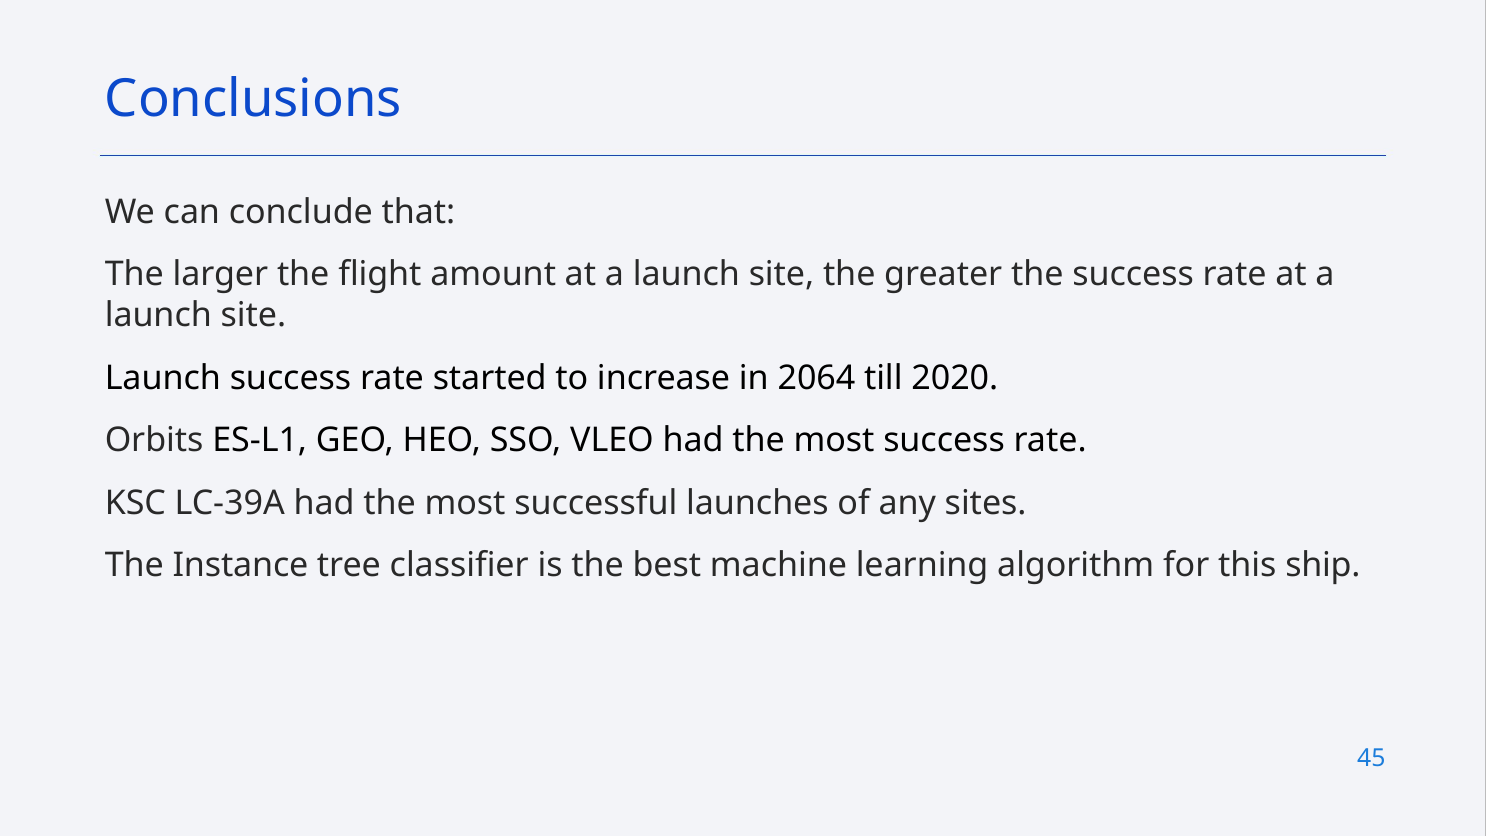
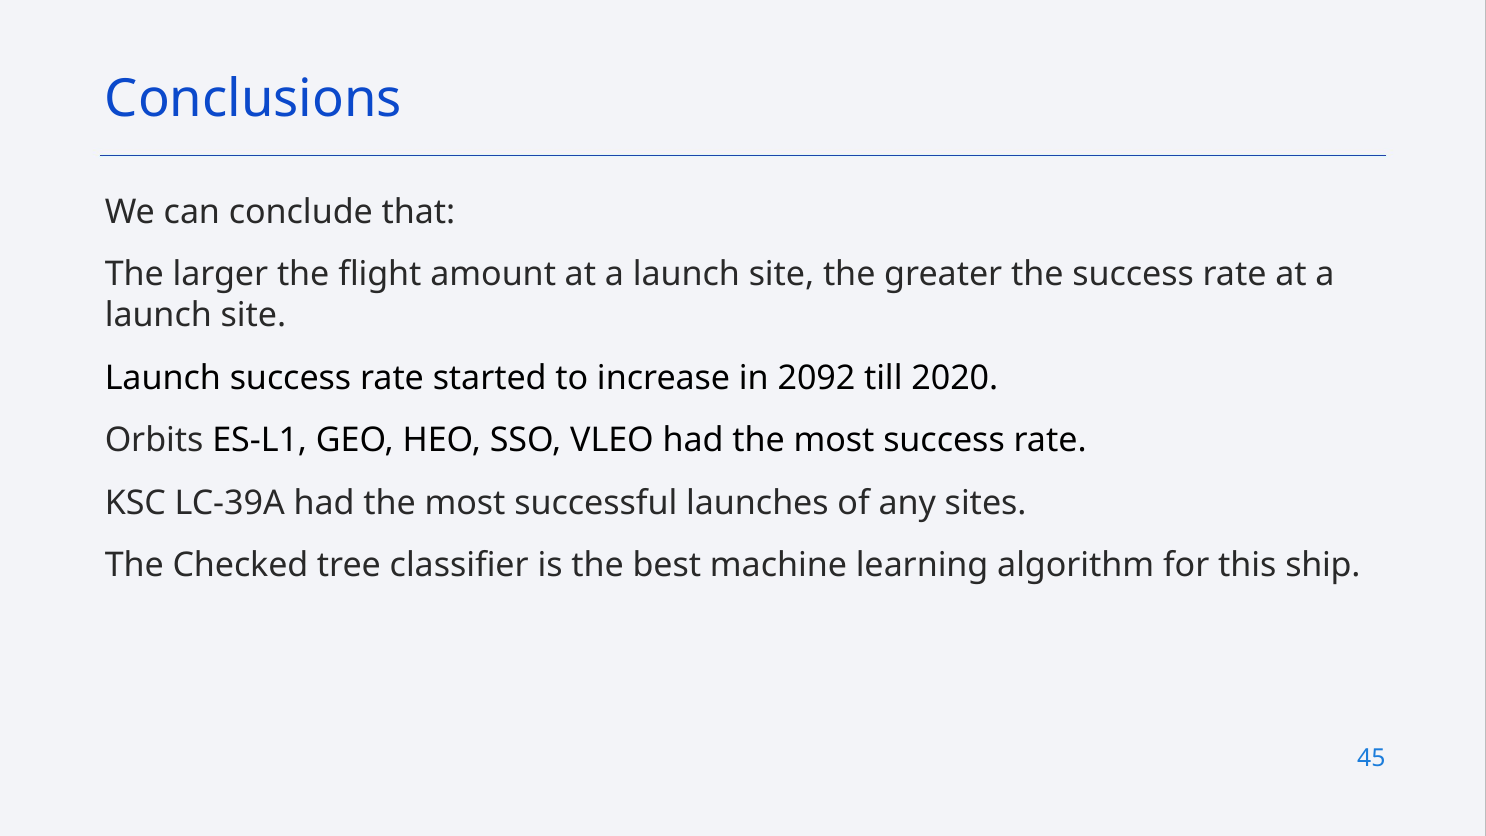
2064: 2064 -> 2092
Instance: Instance -> Checked
